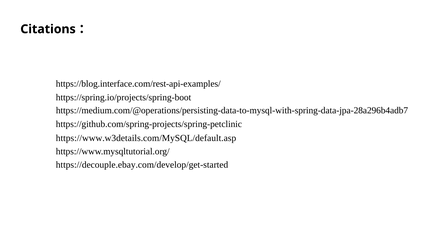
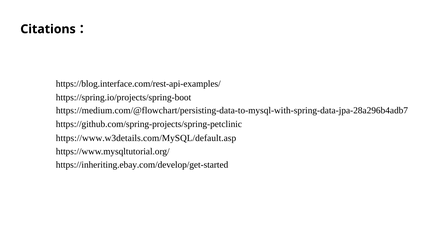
https://medium.com/@operations/persisting-data-to-mysql-with-spring-data-jpa-28a296b4adb7: https://medium.com/@operations/persisting-data-to-mysql-with-spring-data-jpa-28a296b4adb7 -> https://medium.com/@flowchart/persisting-data-to-mysql-with-spring-data-jpa-28a296b4adb7
https://decouple.ebay.com/develop/get-started: https://decouple.ebay.com/develop/get-started -> https://inheriting.ebay.com/develop/get-started
